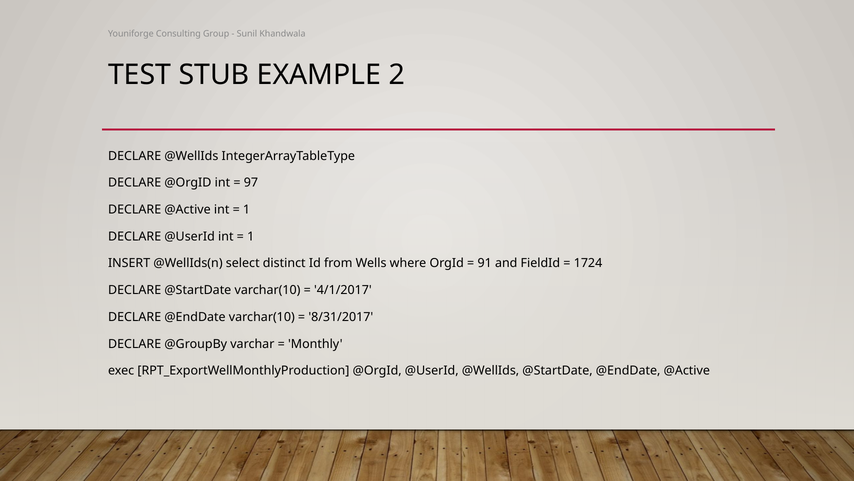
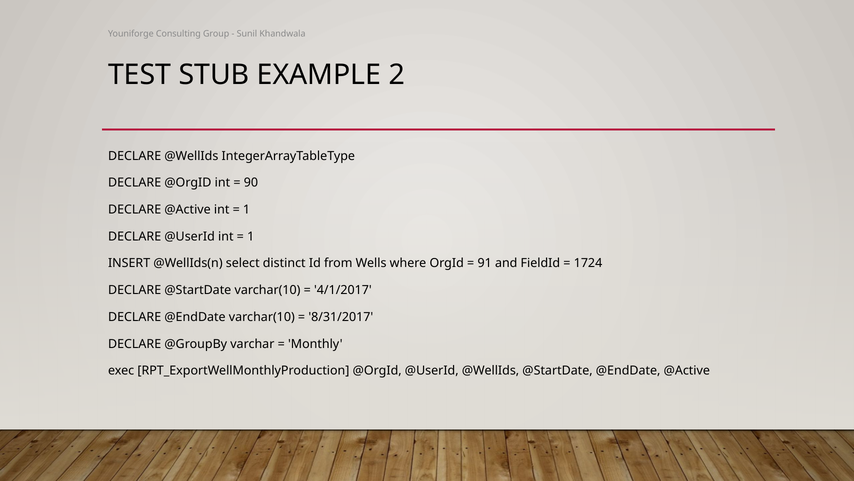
97: 97 -> 90
